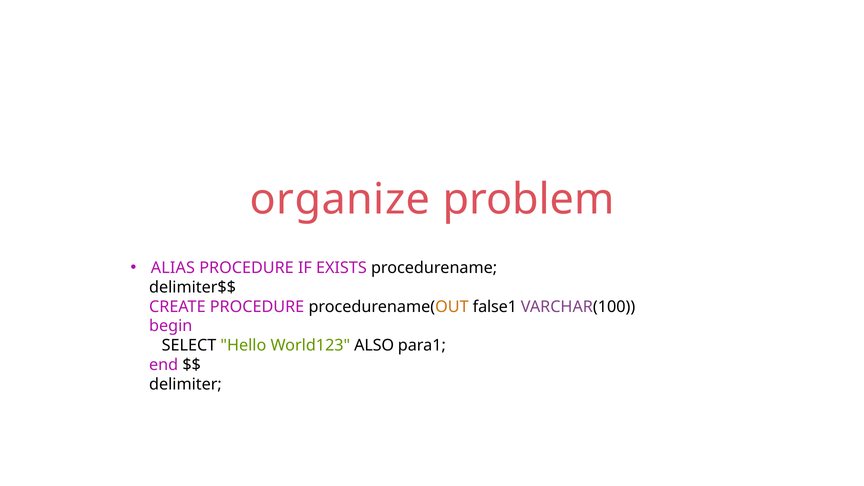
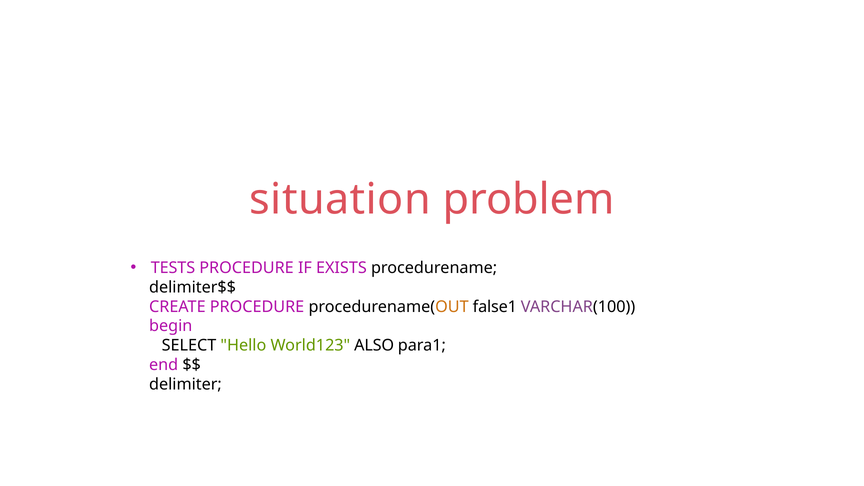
organize: organize -> situation
ALIAS: ALIAS -> TESTS
